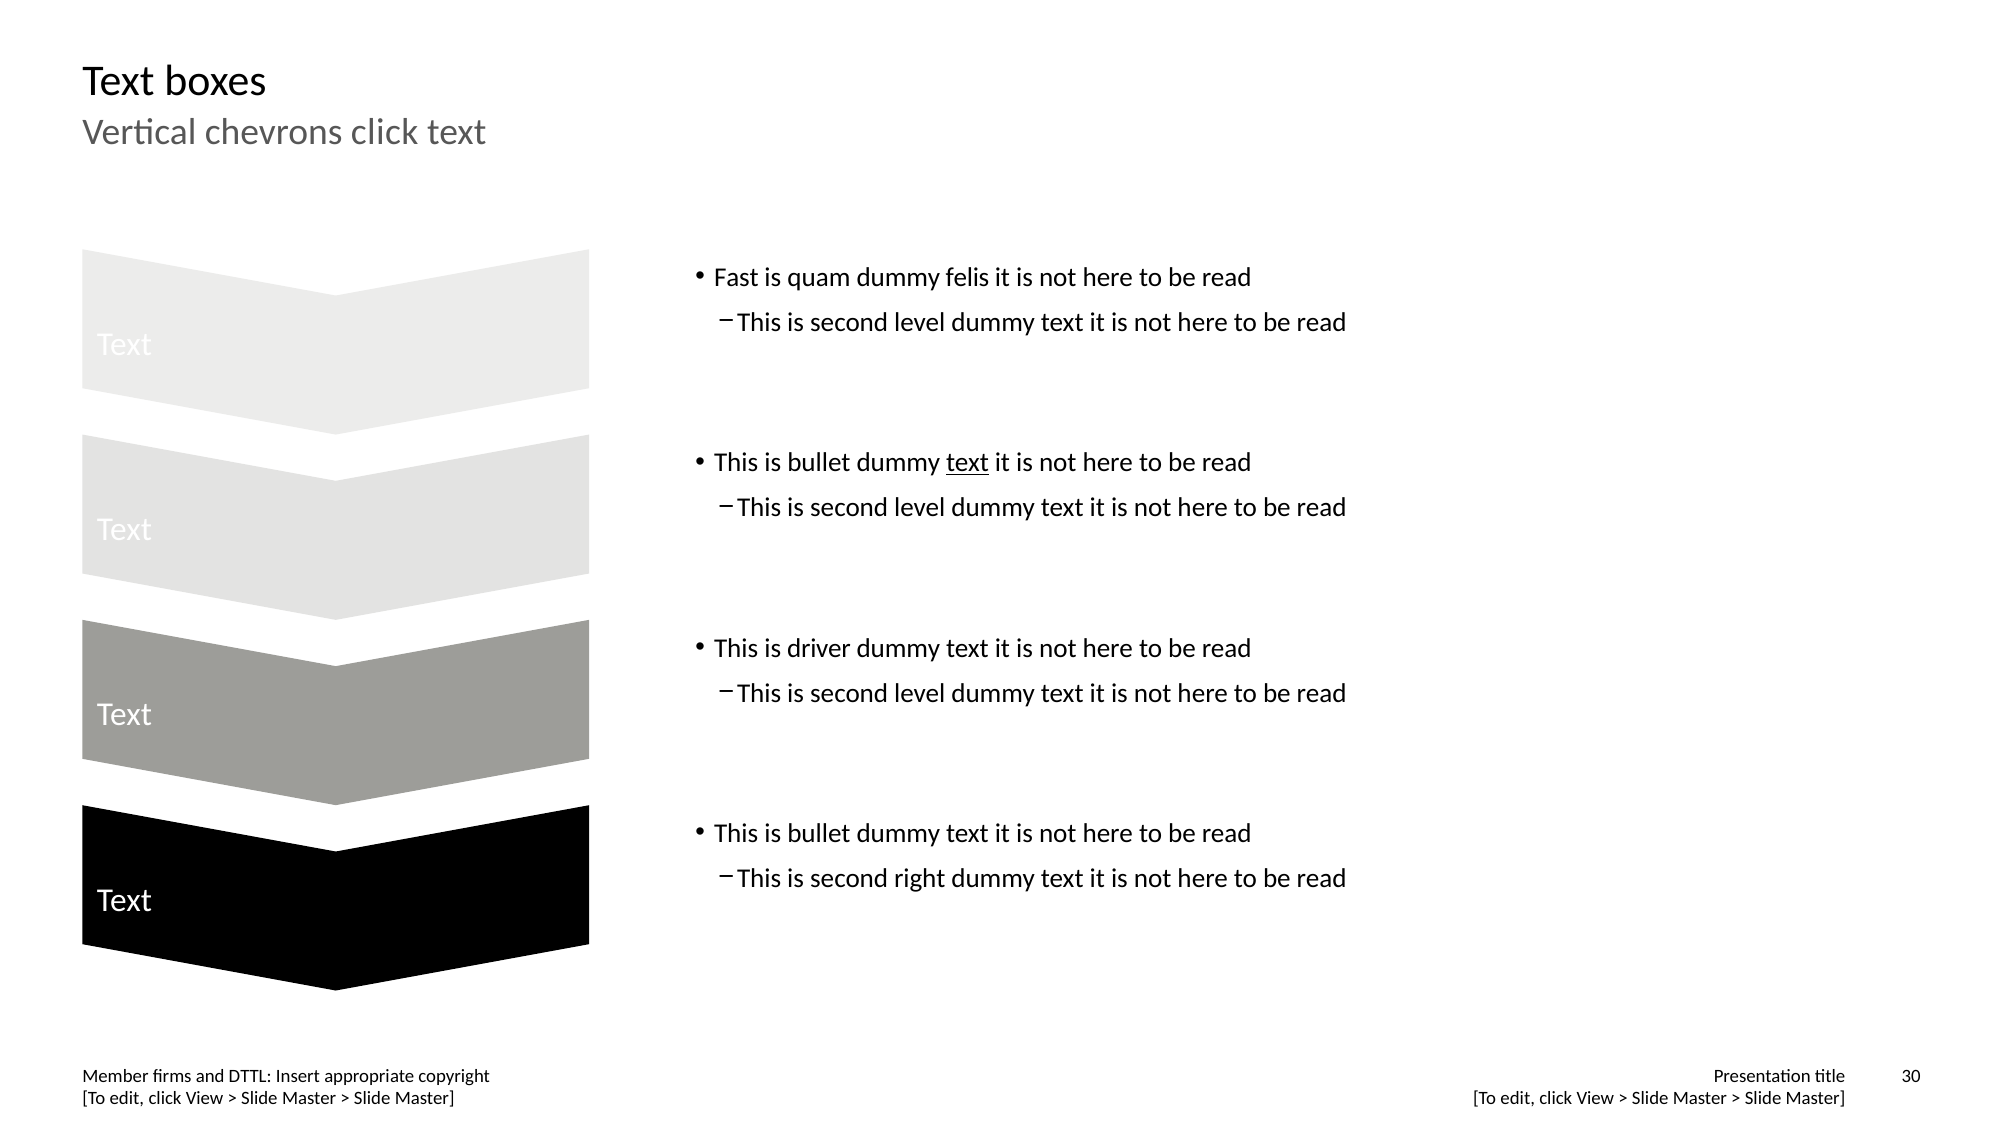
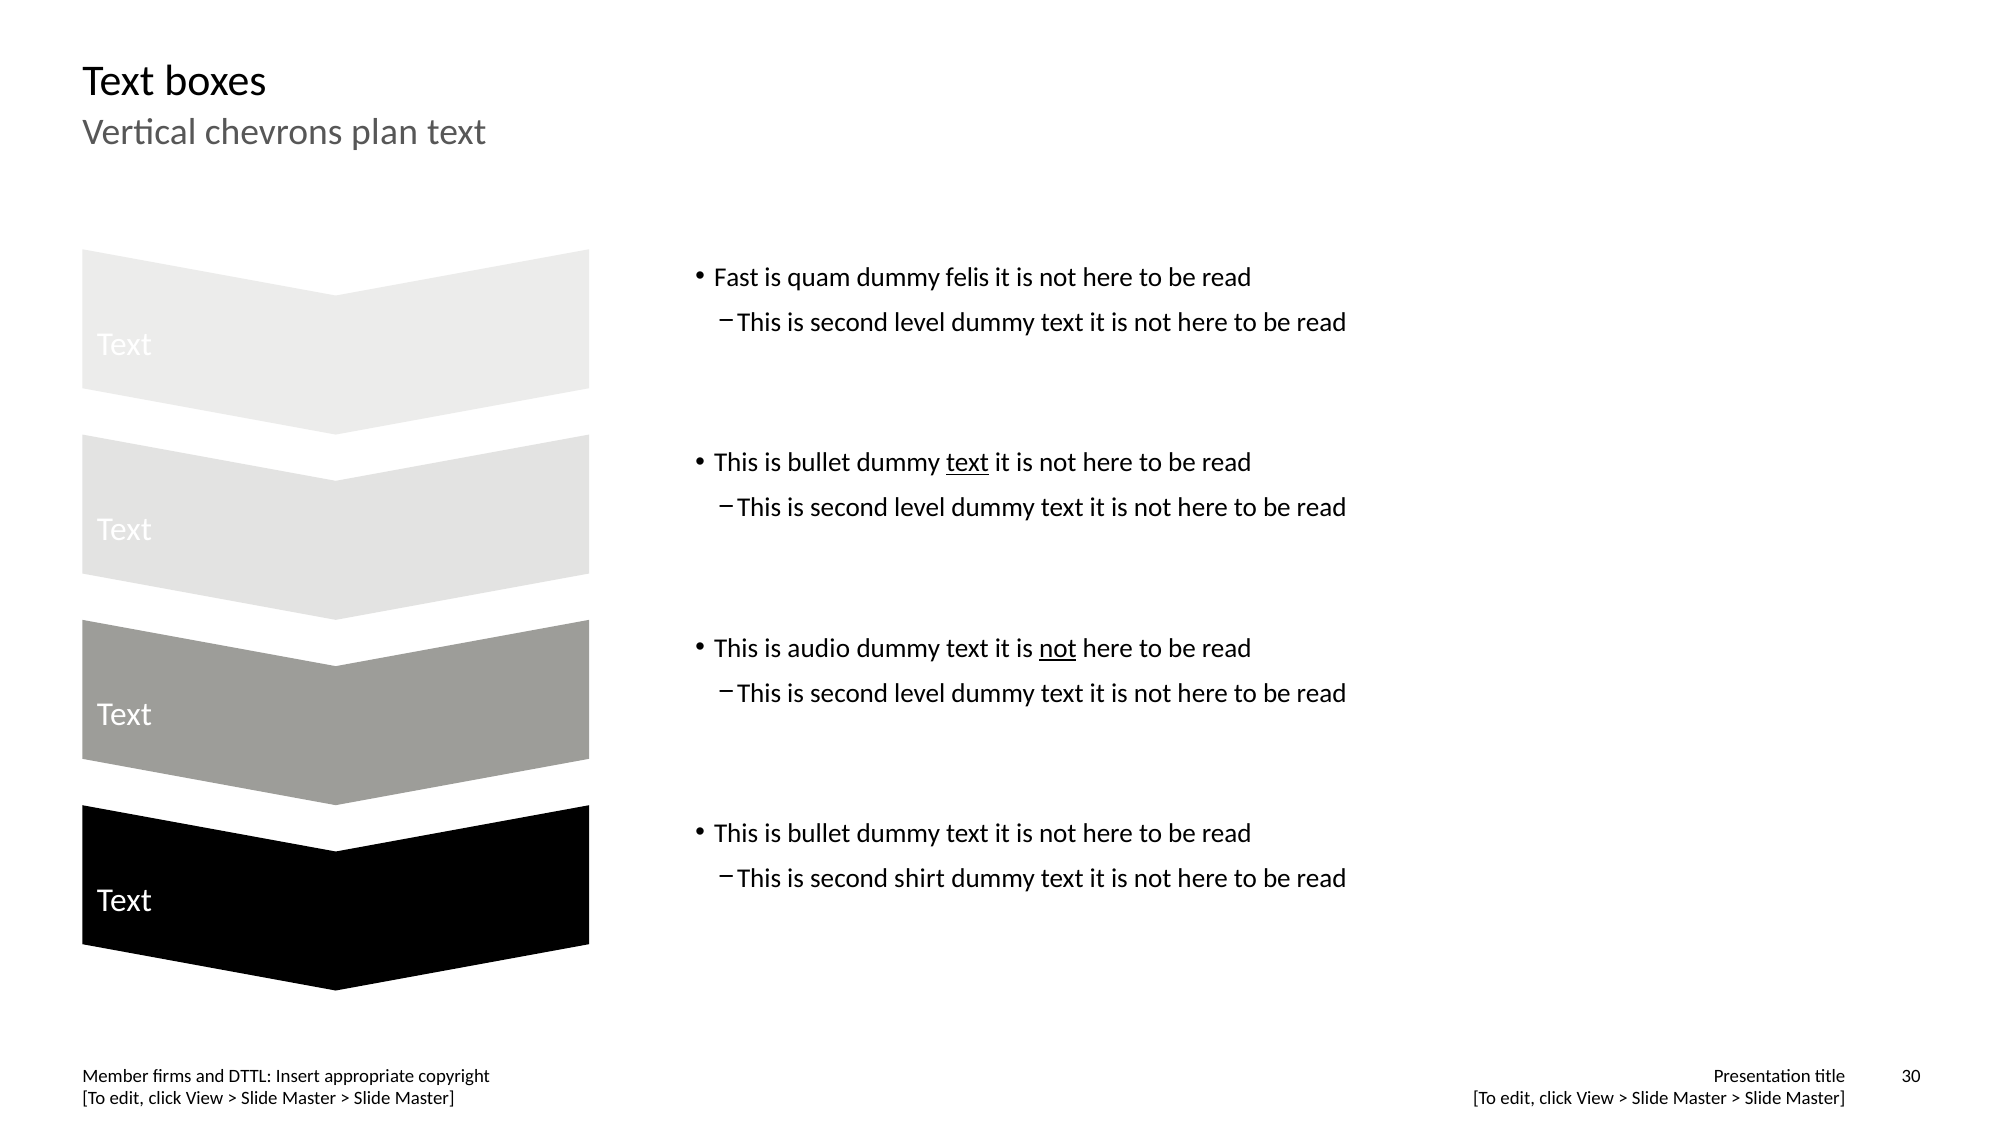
chevrons click: click -> plan
driver: driver -> audio
not at (1058, 649) underline: none -> present
right: right -> shirt
